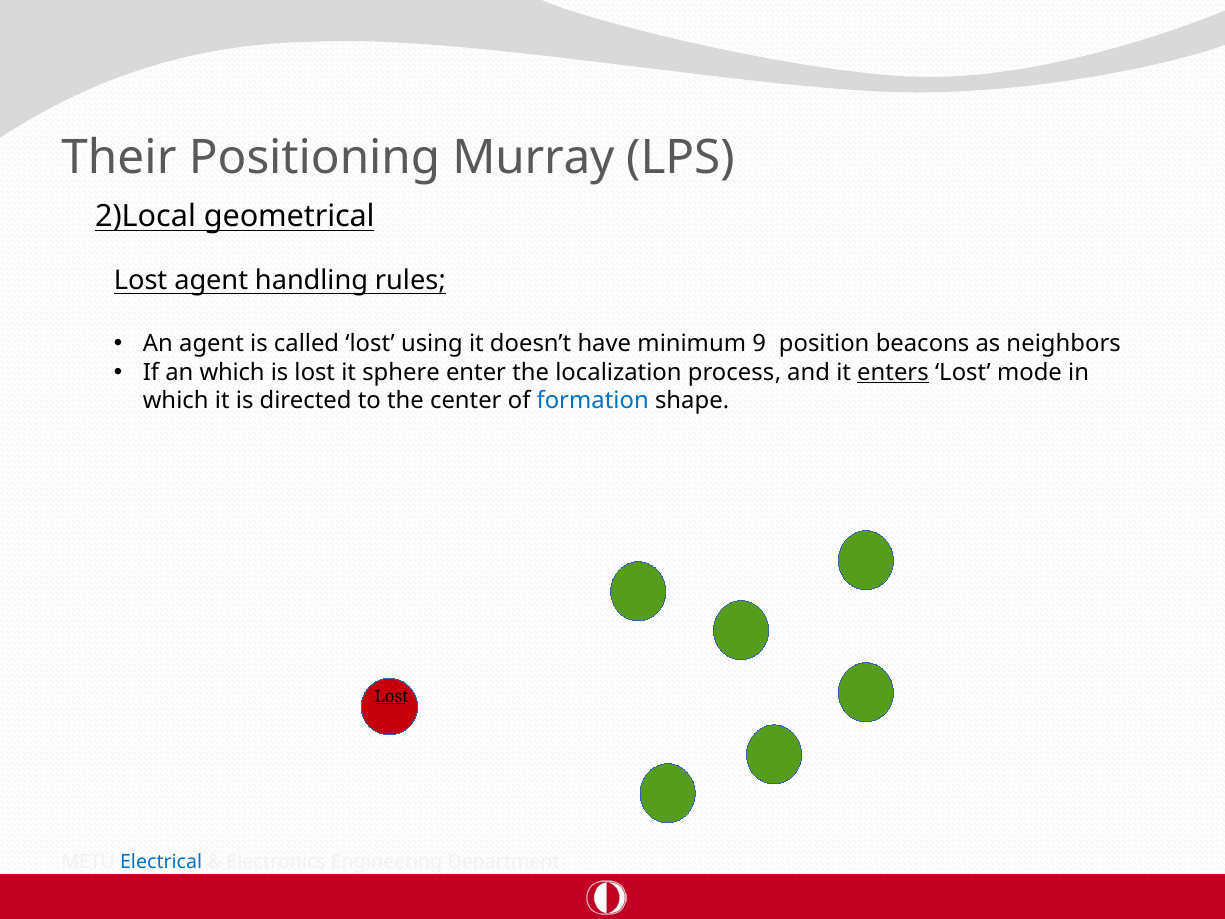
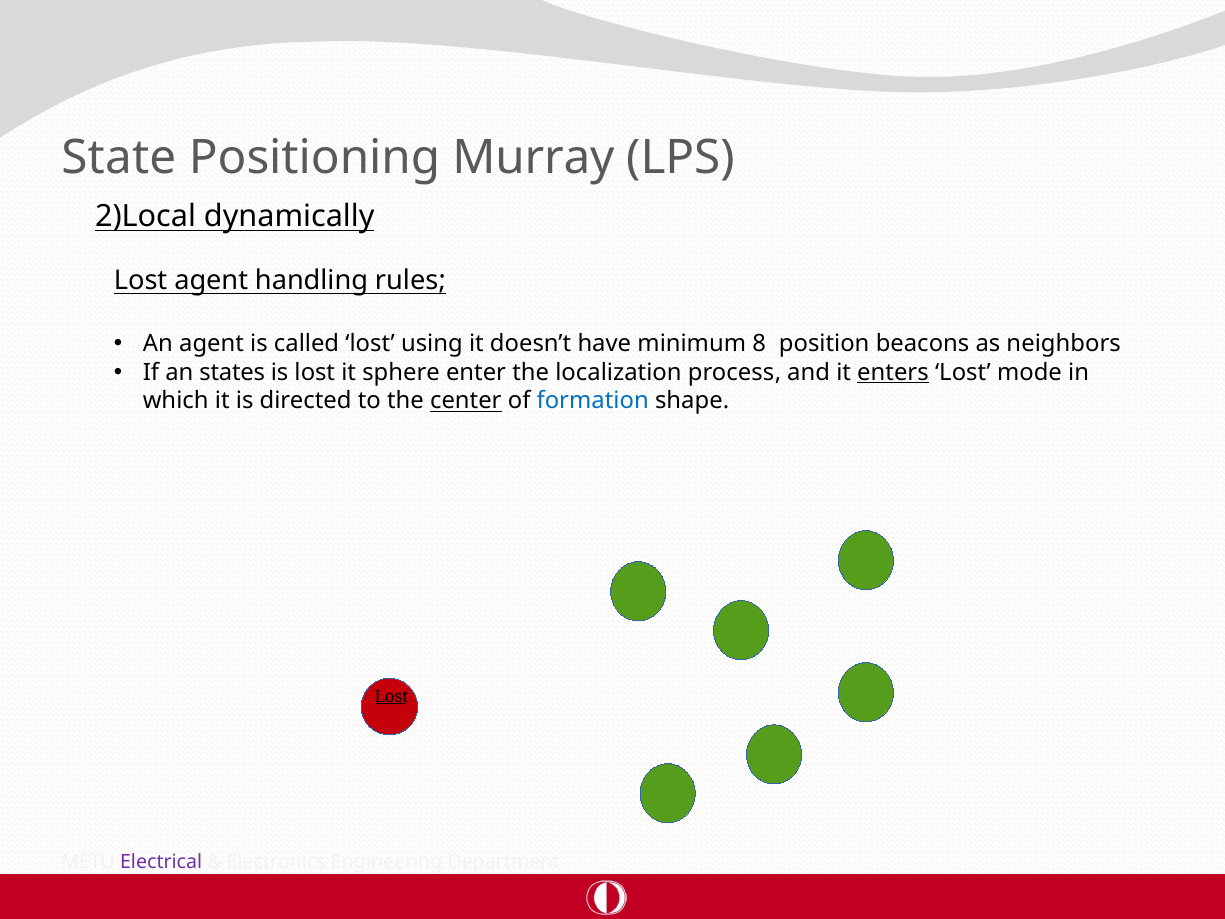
Their: Their -> State
geometrical: geometrical -> dynamically
9: 9 -> 8
an which: which -> states
center underline: none -> present
Electrical colour: blue -> purple
